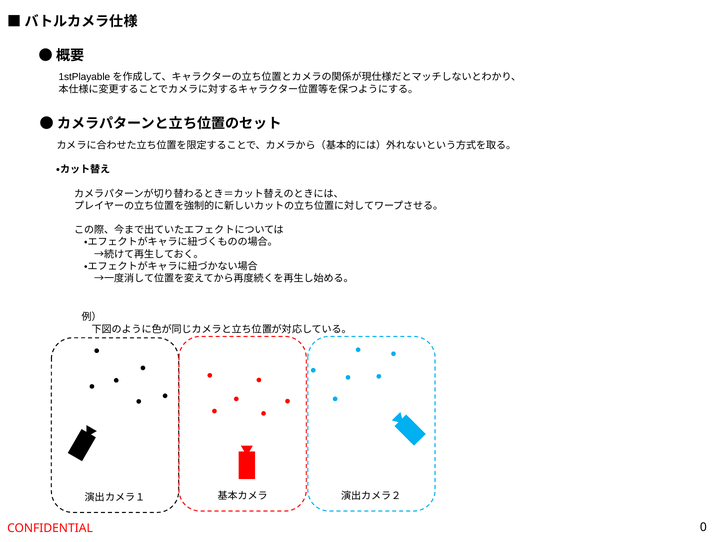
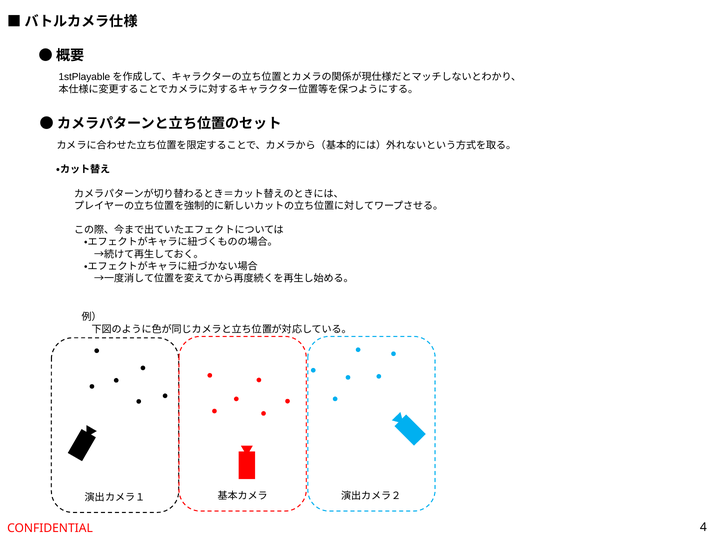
0: 0 -> 4
